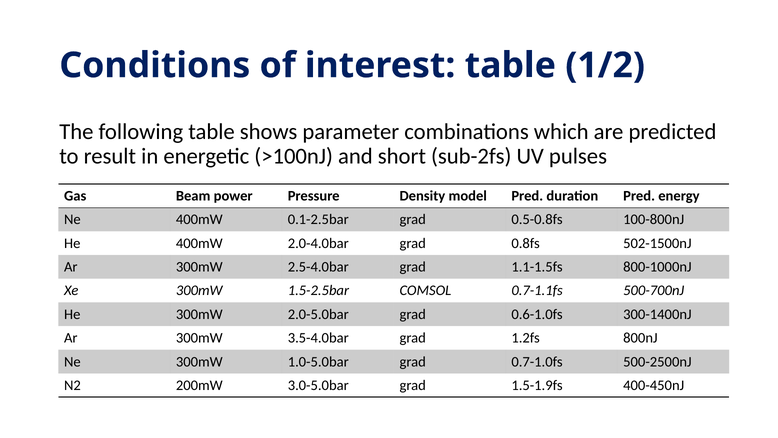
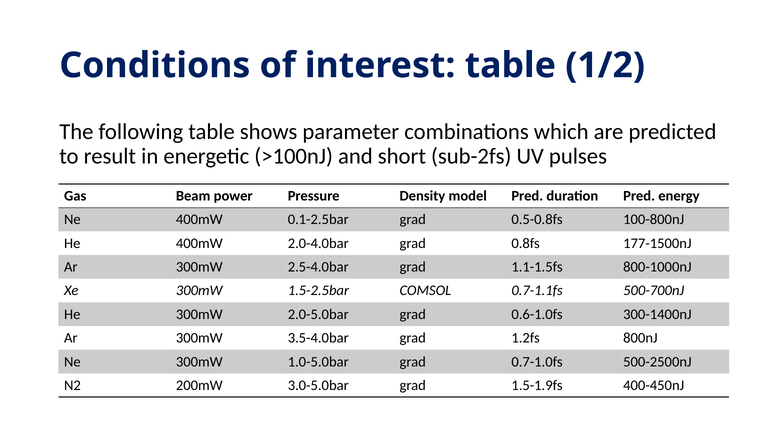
502-1500nJ: 502-1500nJ -> 177-1500nJ
